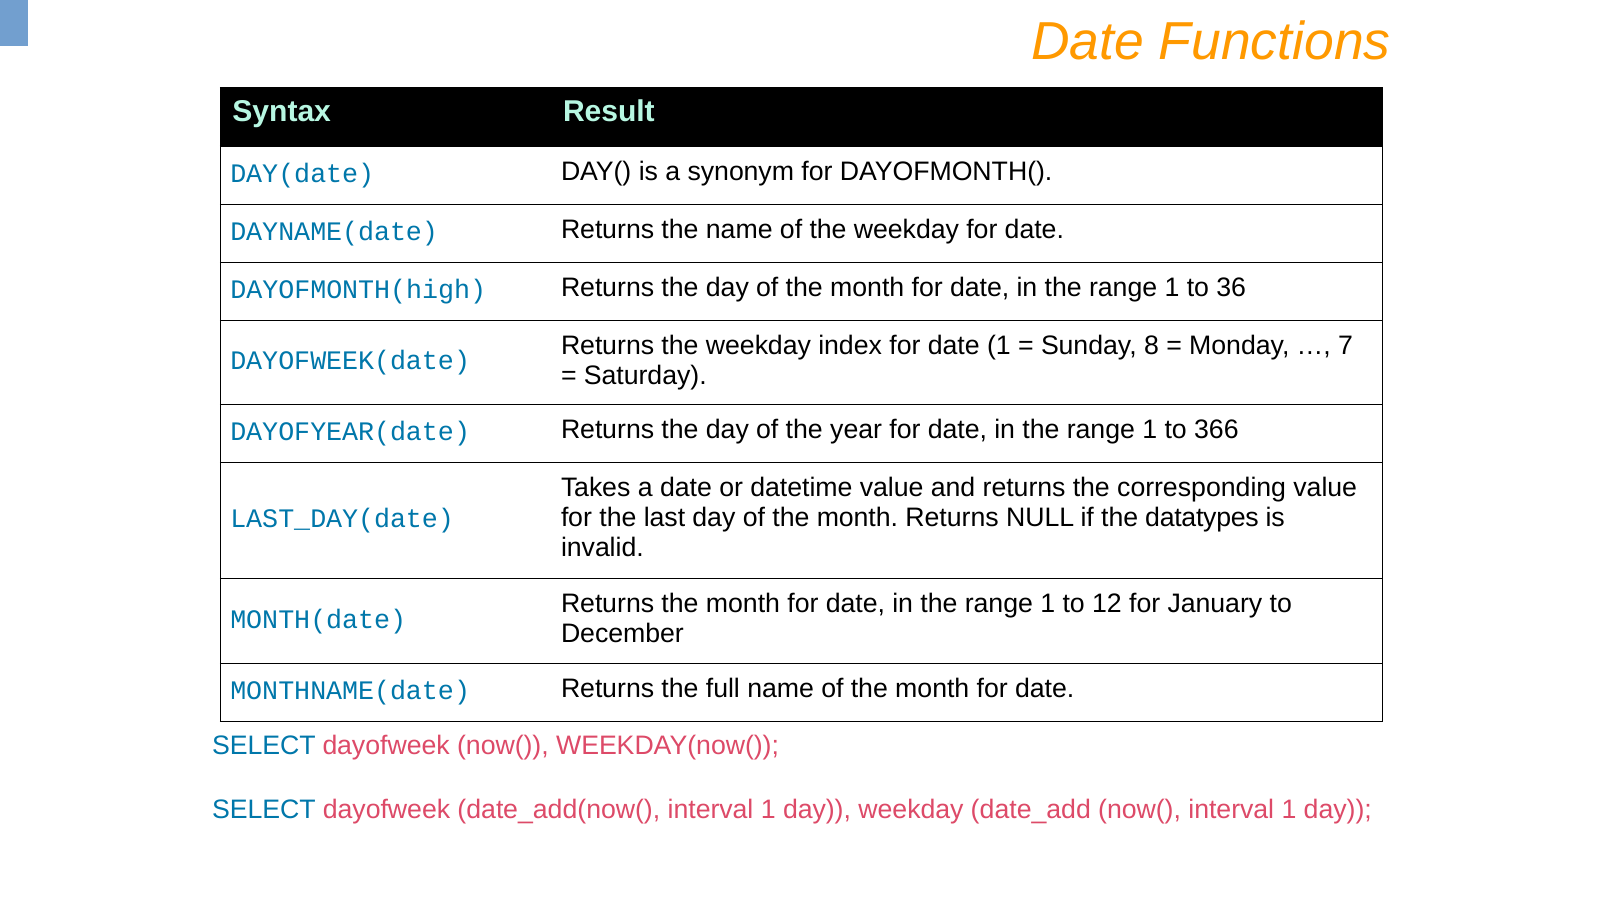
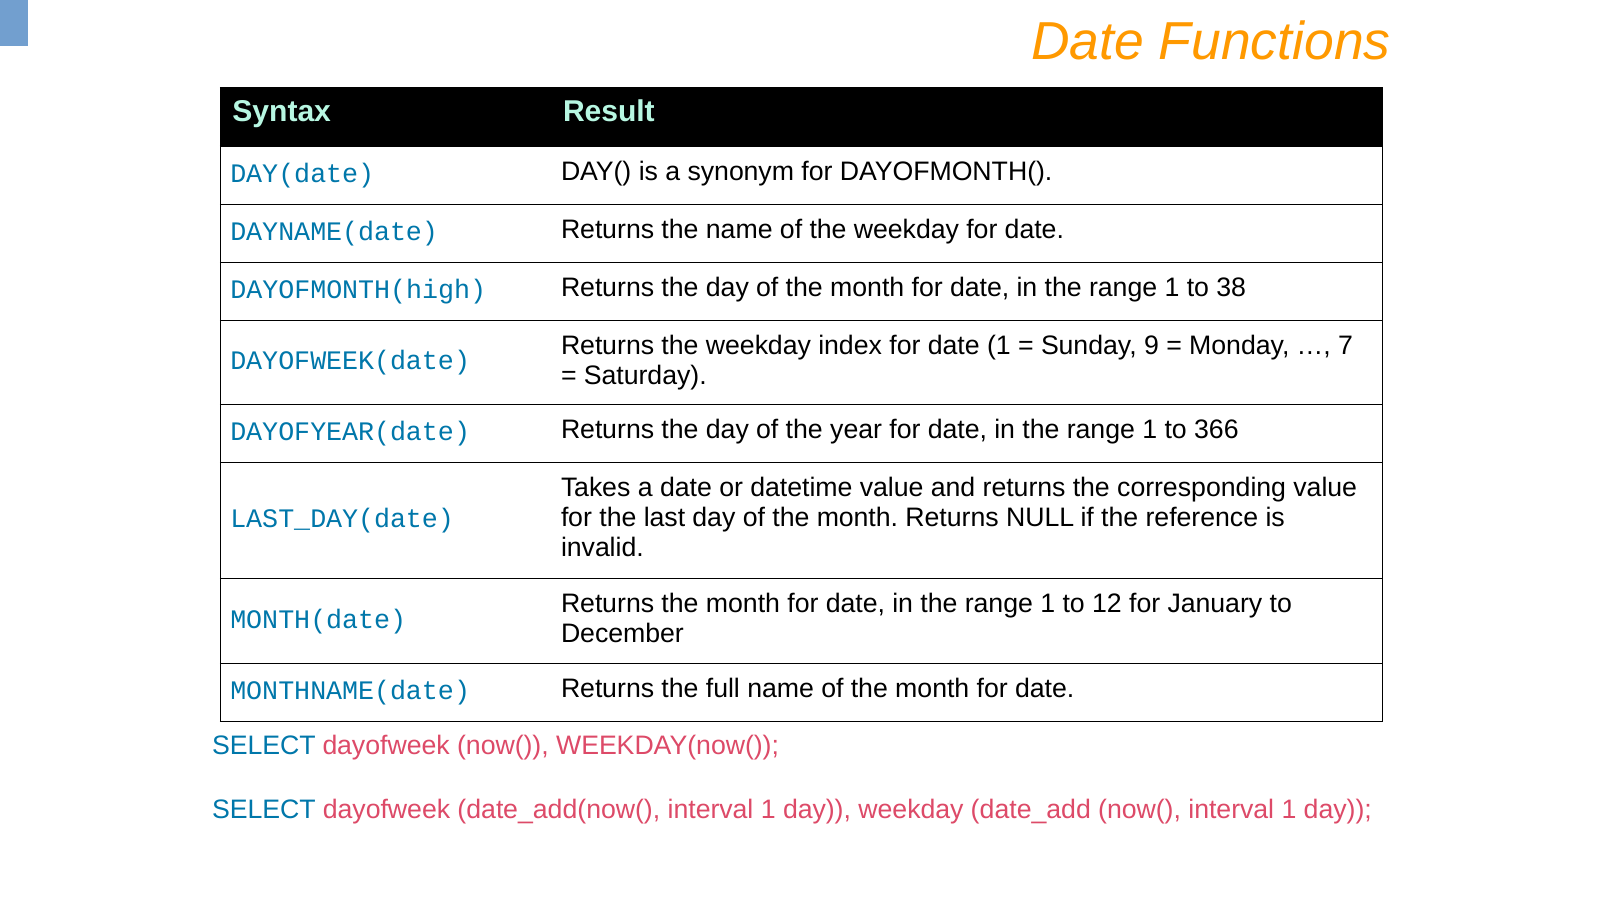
36: 36 -> 38
8: 8 -> 9
datatypes: datatypes -> reference
